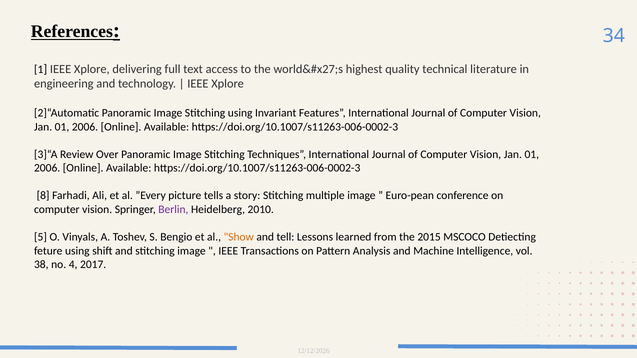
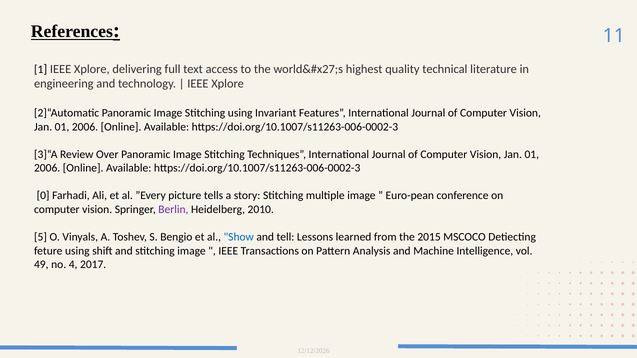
34: 34 -> 11
8: 8 -> 0
Show colour: orange -> blue
38: 38 -> 49
